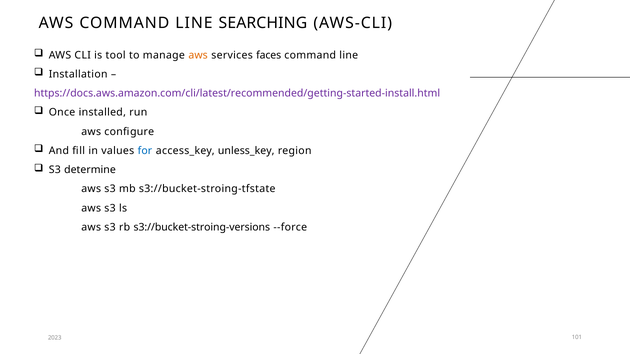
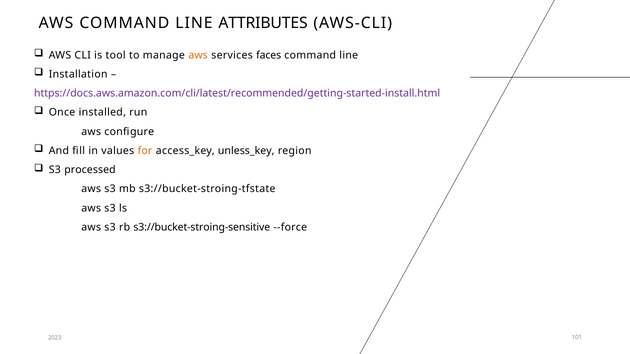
SEARCHING: SEARCHING -> ATTRIBUTES
for colour: blue -> orange
determine: determine -> processed
s3://bucket-stroing-versions: s3://bucket-stroing-versions -> s3://bucket-stroing-sensitive
